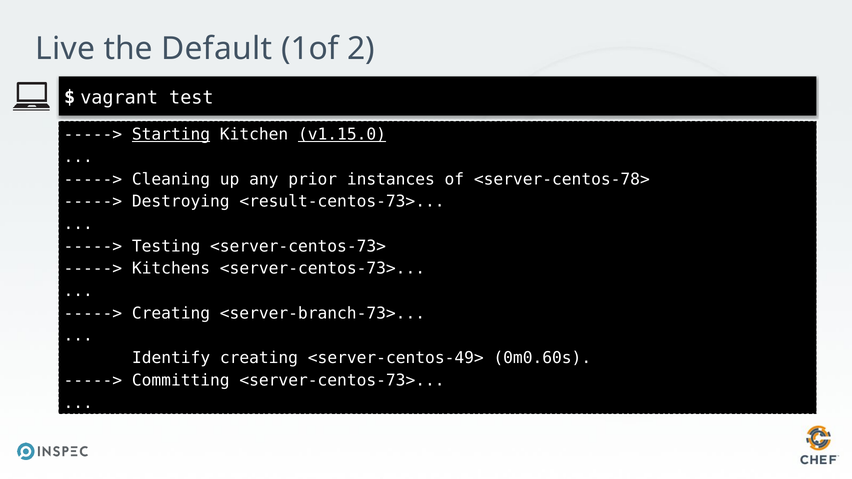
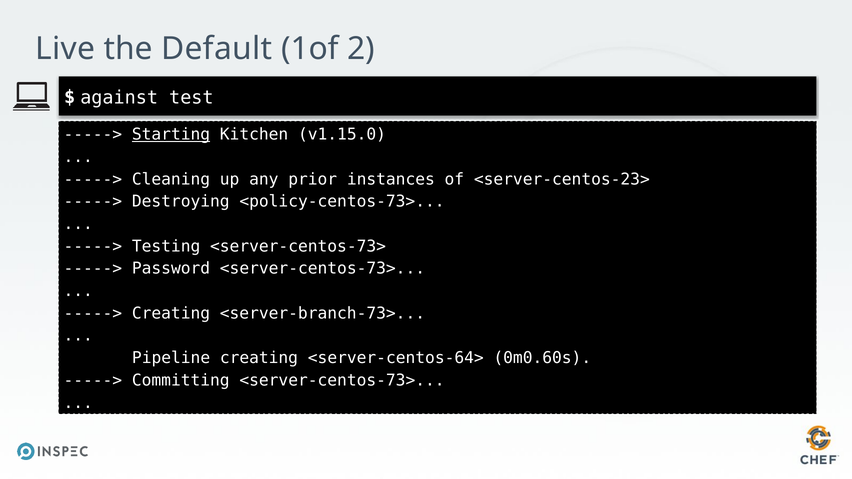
vagrant: vagrant -> against
v1.15.0 underline: present -> none
<server-centos-78>: <server-centos-78> -> <server-centos-23>
<result-centos-73>: <result-centos-73> -> <policy-centos-73>
Kitchens: Kitchens -> Password
Identify: Identify -> Pipeline
<server-centos-49>: <server-centos-49> -> <server-centos-64>
